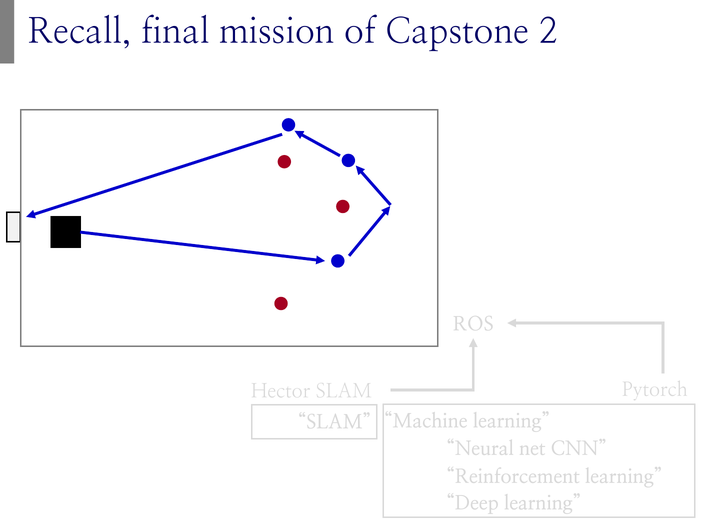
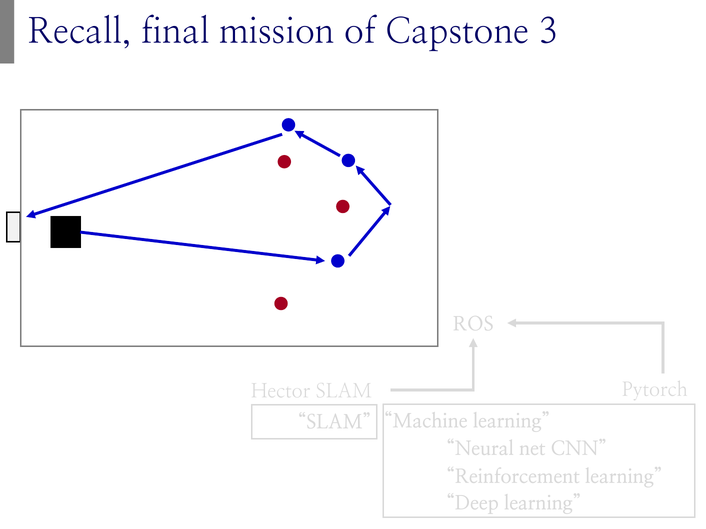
2: 2 -> 3
